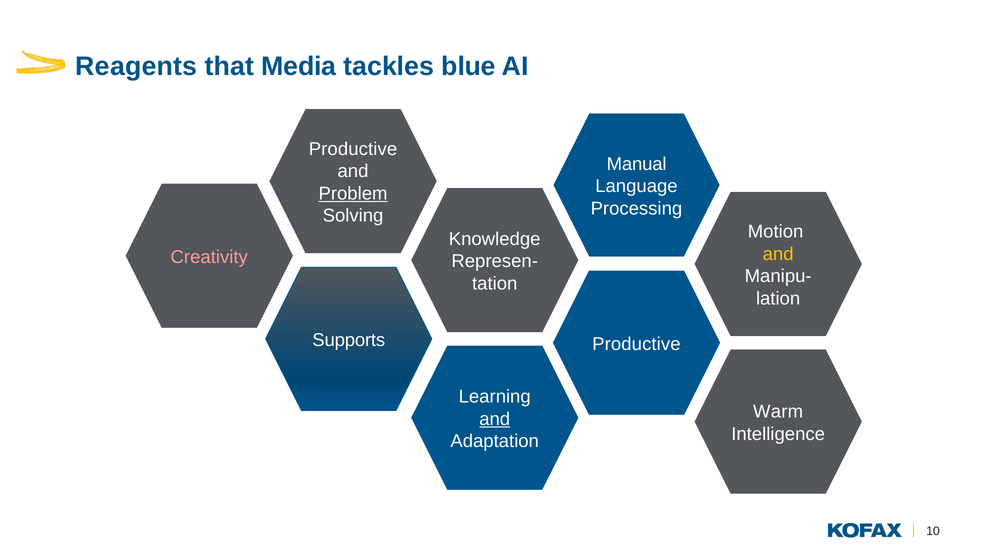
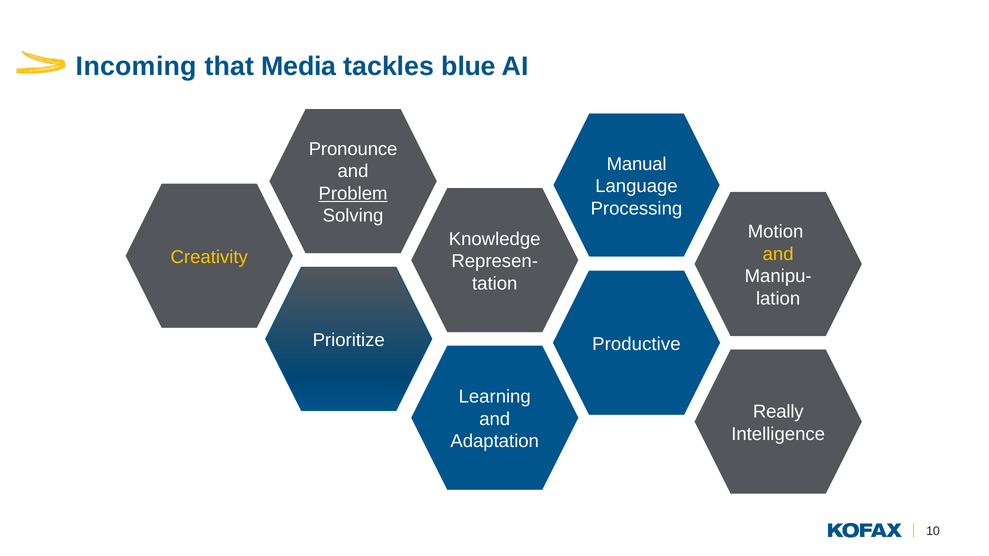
Reagents: Reagents -> Incoming
Productive at (353, 149): Productive -> Pronounce
Creativity colour: pink -> yellow
Supports: Supports -> Prioritize
Warm: Warm -> Really
and at (495, 419) underline: present -> none
